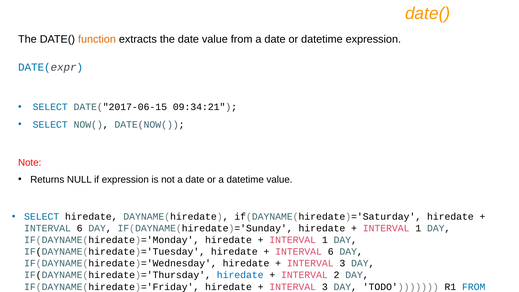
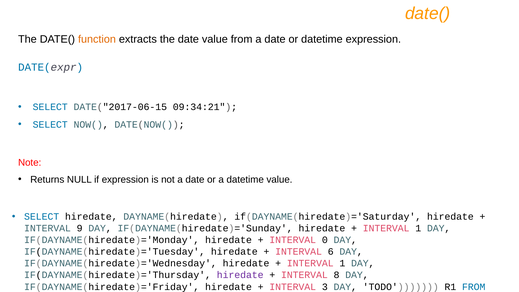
6 at (80, 228): 6 -> 9
1 at (325, 240): 1 -> 0
3 at (342, 263): 3 -> 1
hiredate at (240, 275) colour: blue -> purple
2: 2 -> 8
